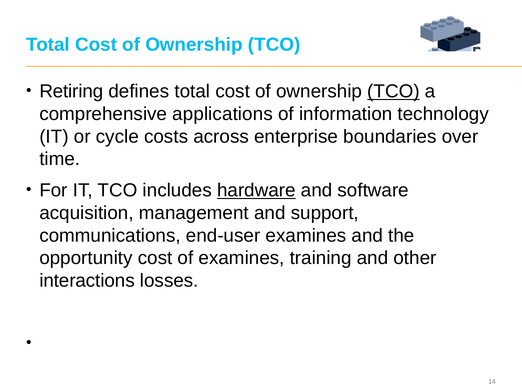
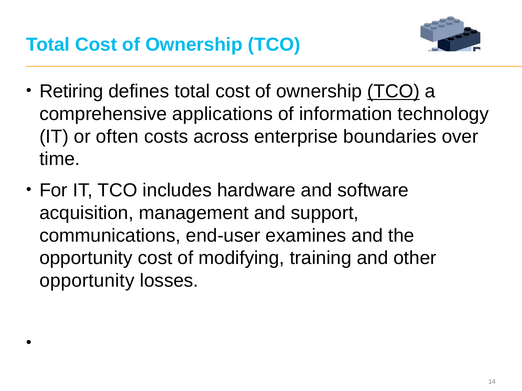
cycle: cycle -> often
hardware underline: present -> none
of examines: examines -> modifying
interactions at (87, 281): interactions -> opportunity
